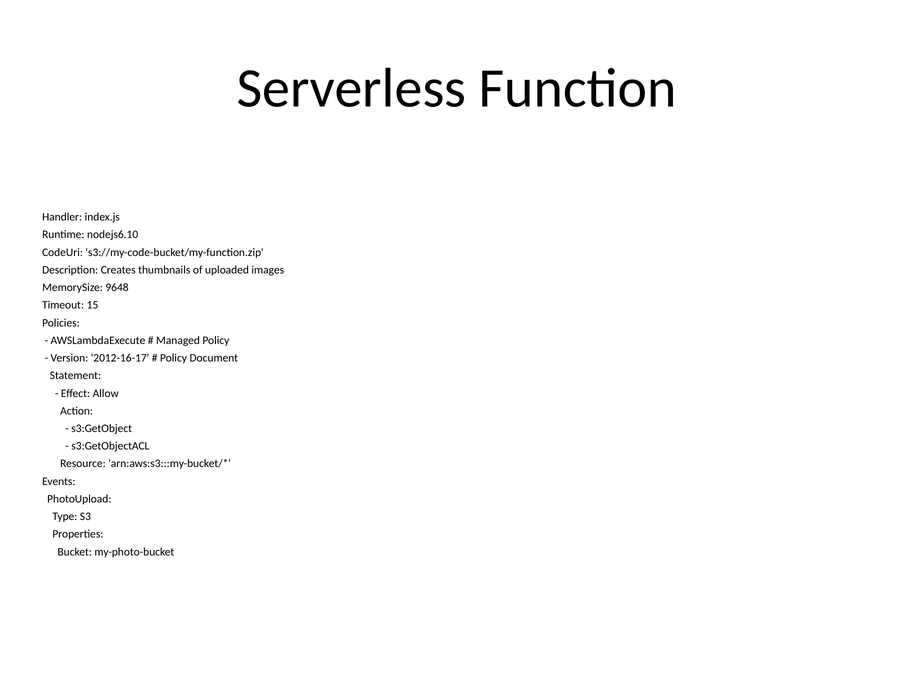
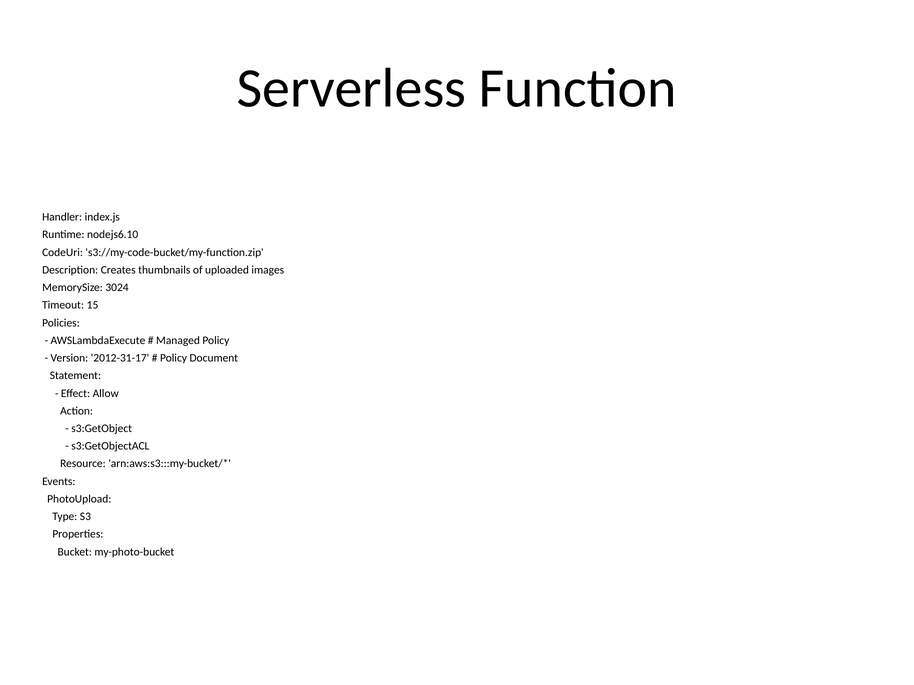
9648: 9648 -> 3024
2012-16-17: 2012-16-17 -> 2012-31-17
